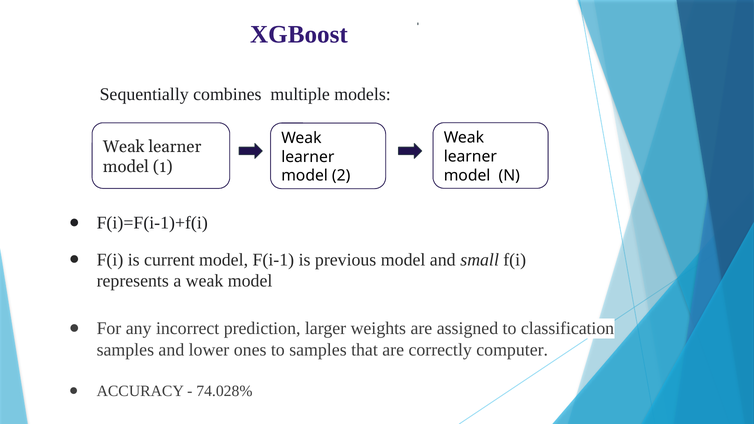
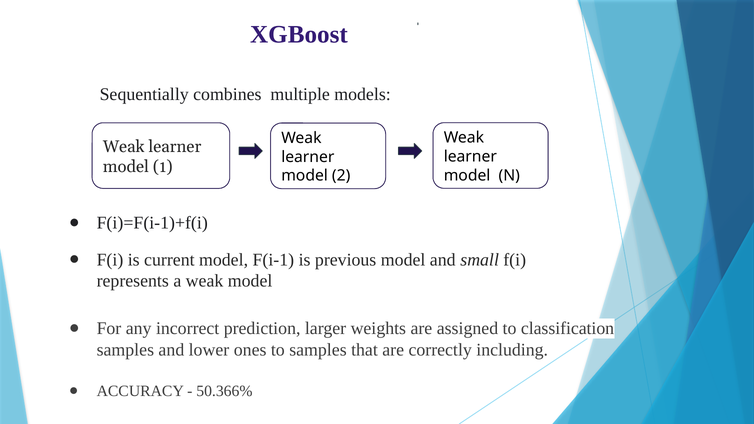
computer: computer -> including
74.028%: 74.028% -> 50.366%
